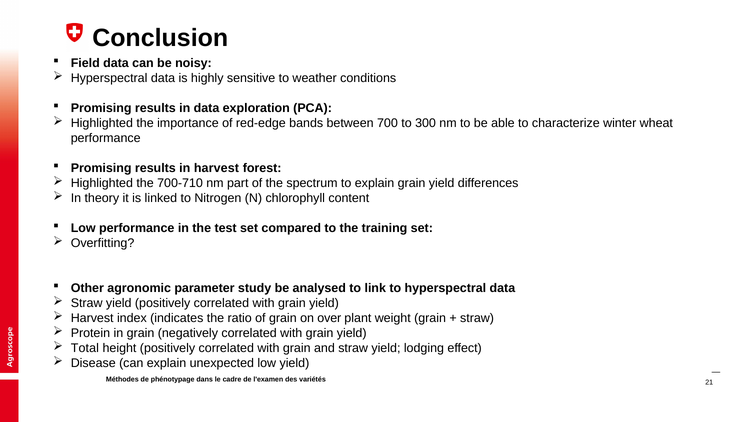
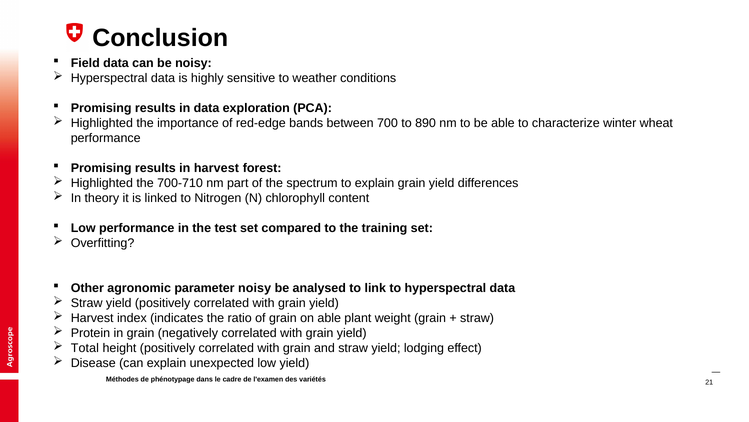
300: 300 -> 890
parameter study: study -> noisy
on over: over -> able
